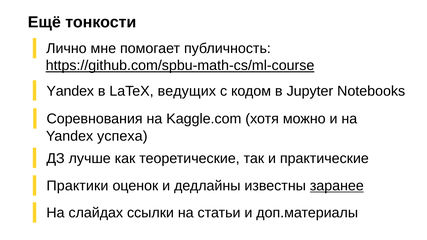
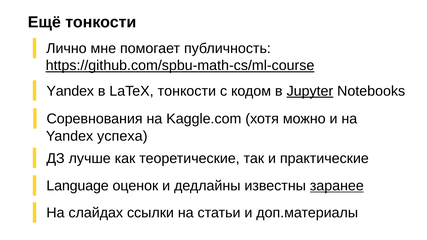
LaTeX ведущих: ведущих -> тонкости
Jupyter underline: none -> present
Практики: Практики -> Language
